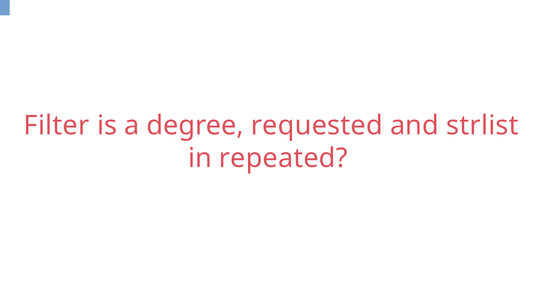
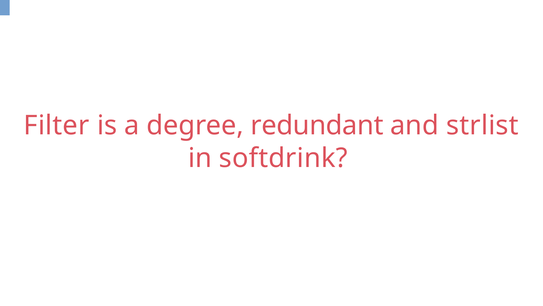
requested: requested -> redundant
repeated: repeated -> softdrink
